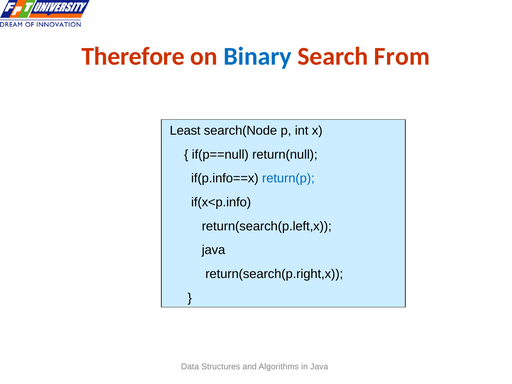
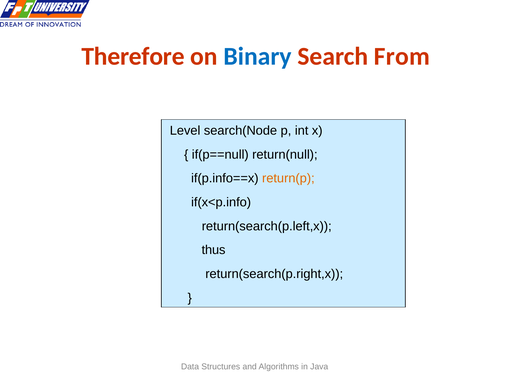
Least: Least -> Level
return(p colour: blue -> orange
java at (213, 250): java -> thus
